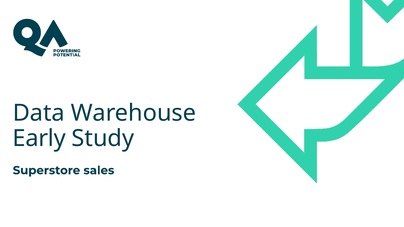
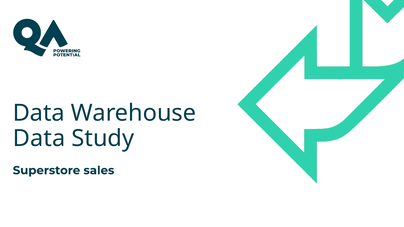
Early at (39, 139): Early -> Data
